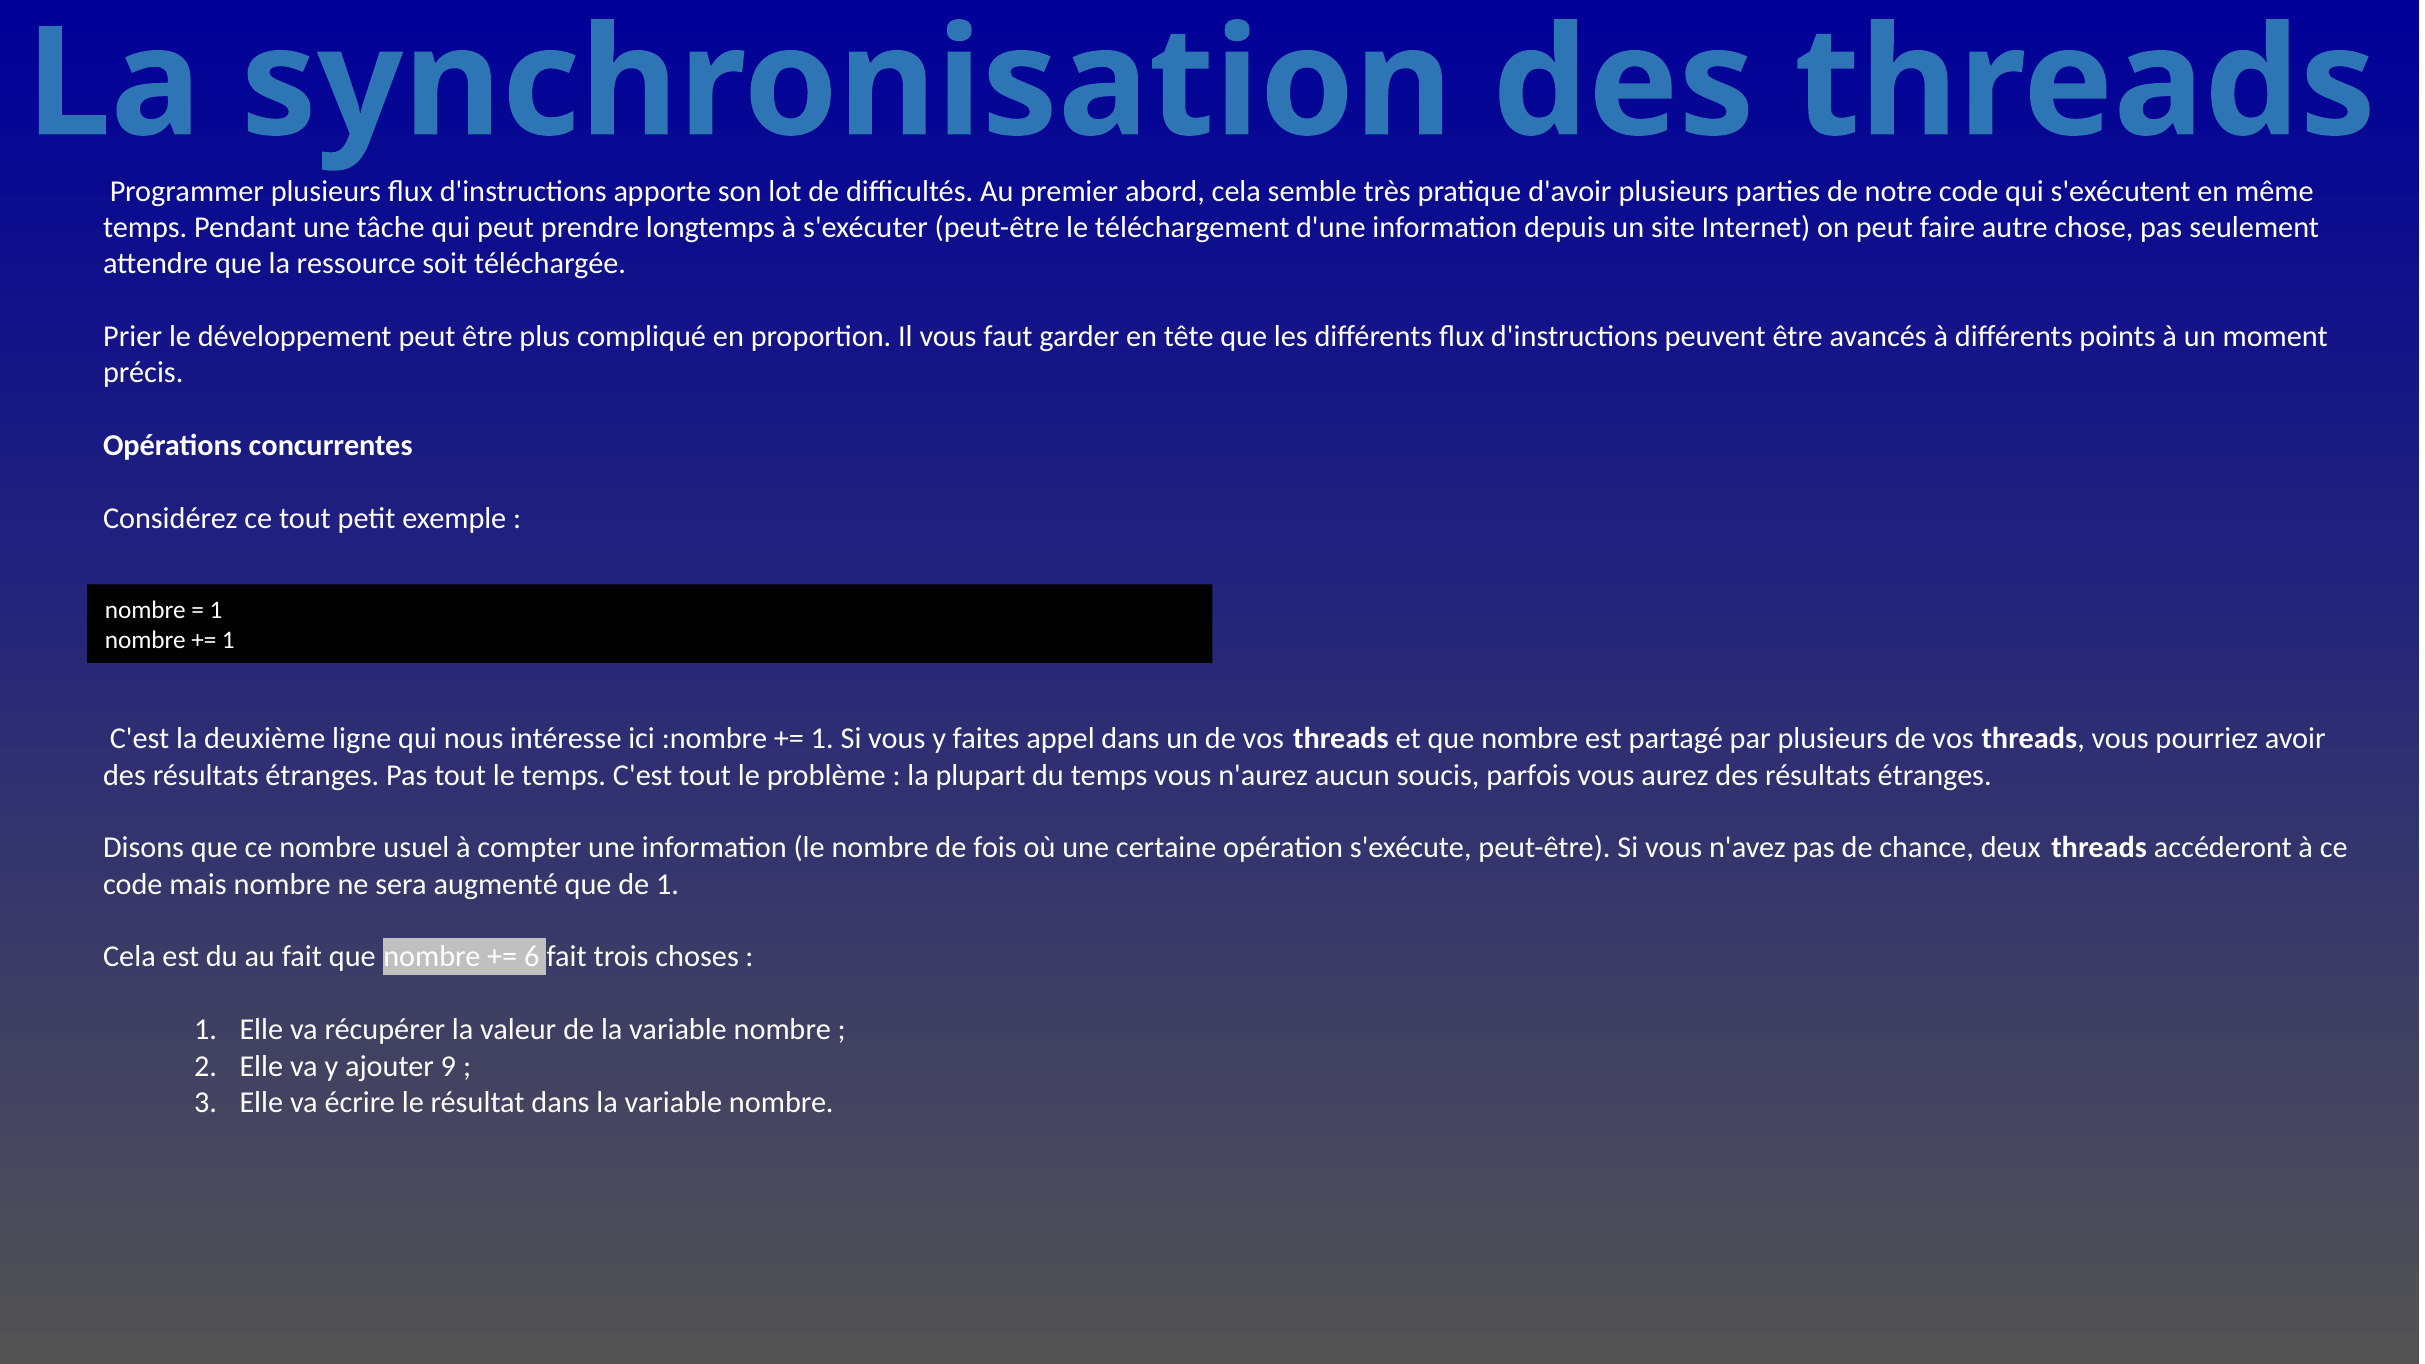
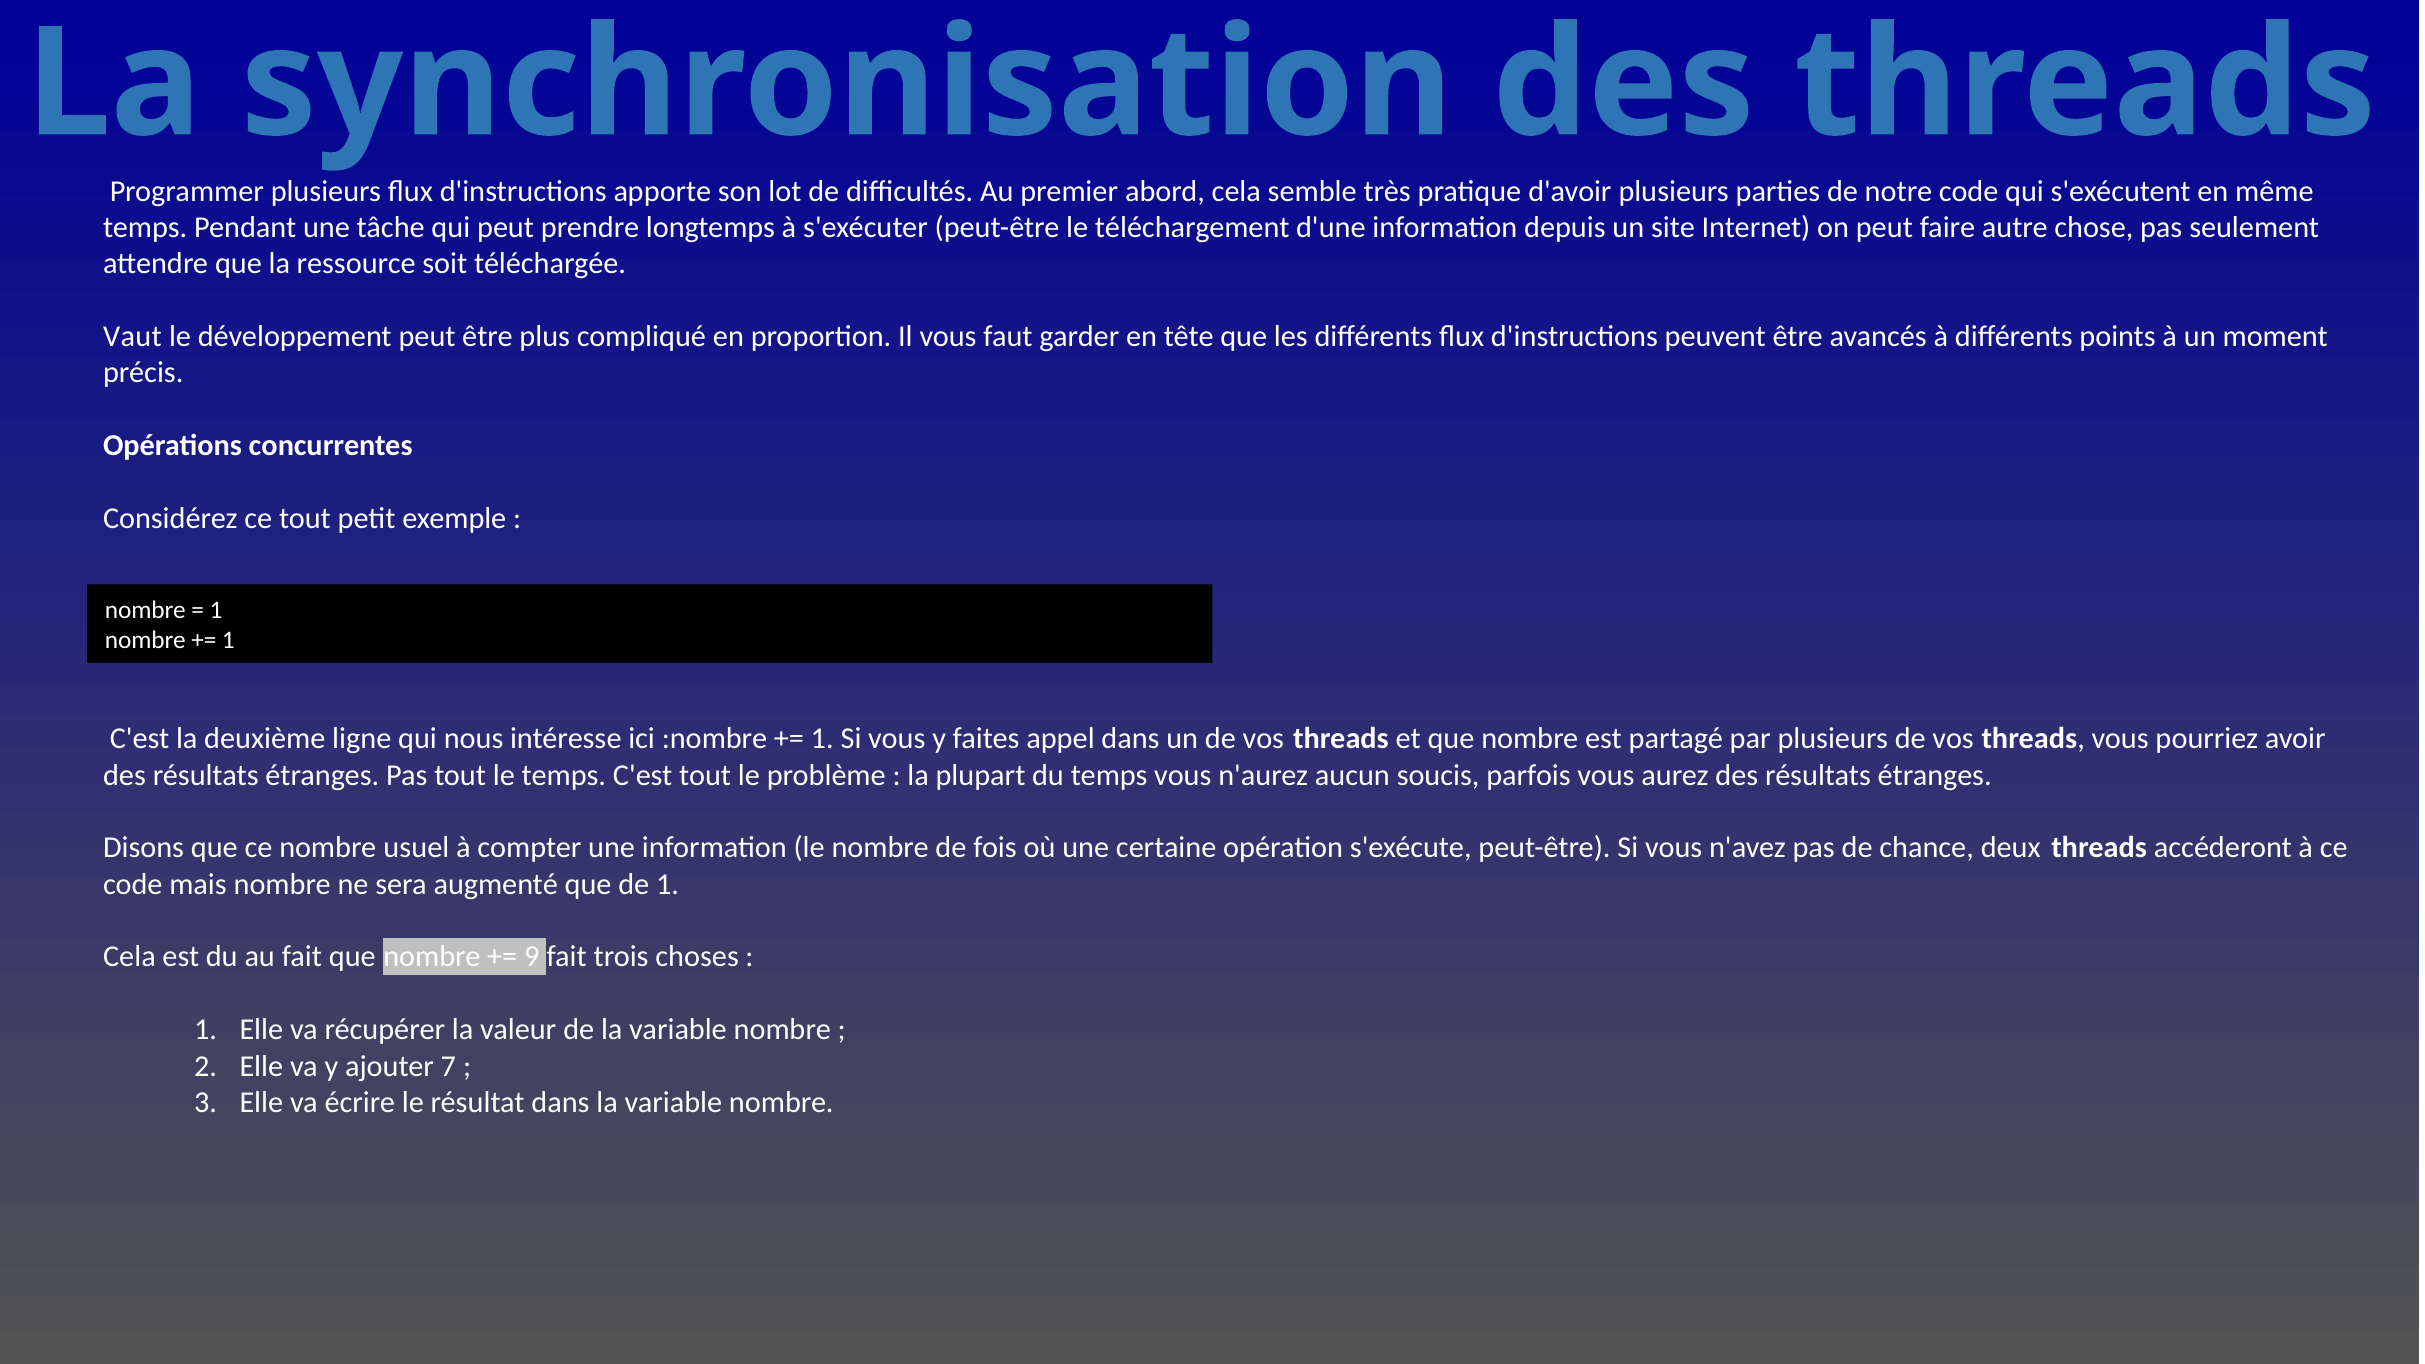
Prier: Prier -> Vaut
6: 6 -> 9
9: 9 -> 7
